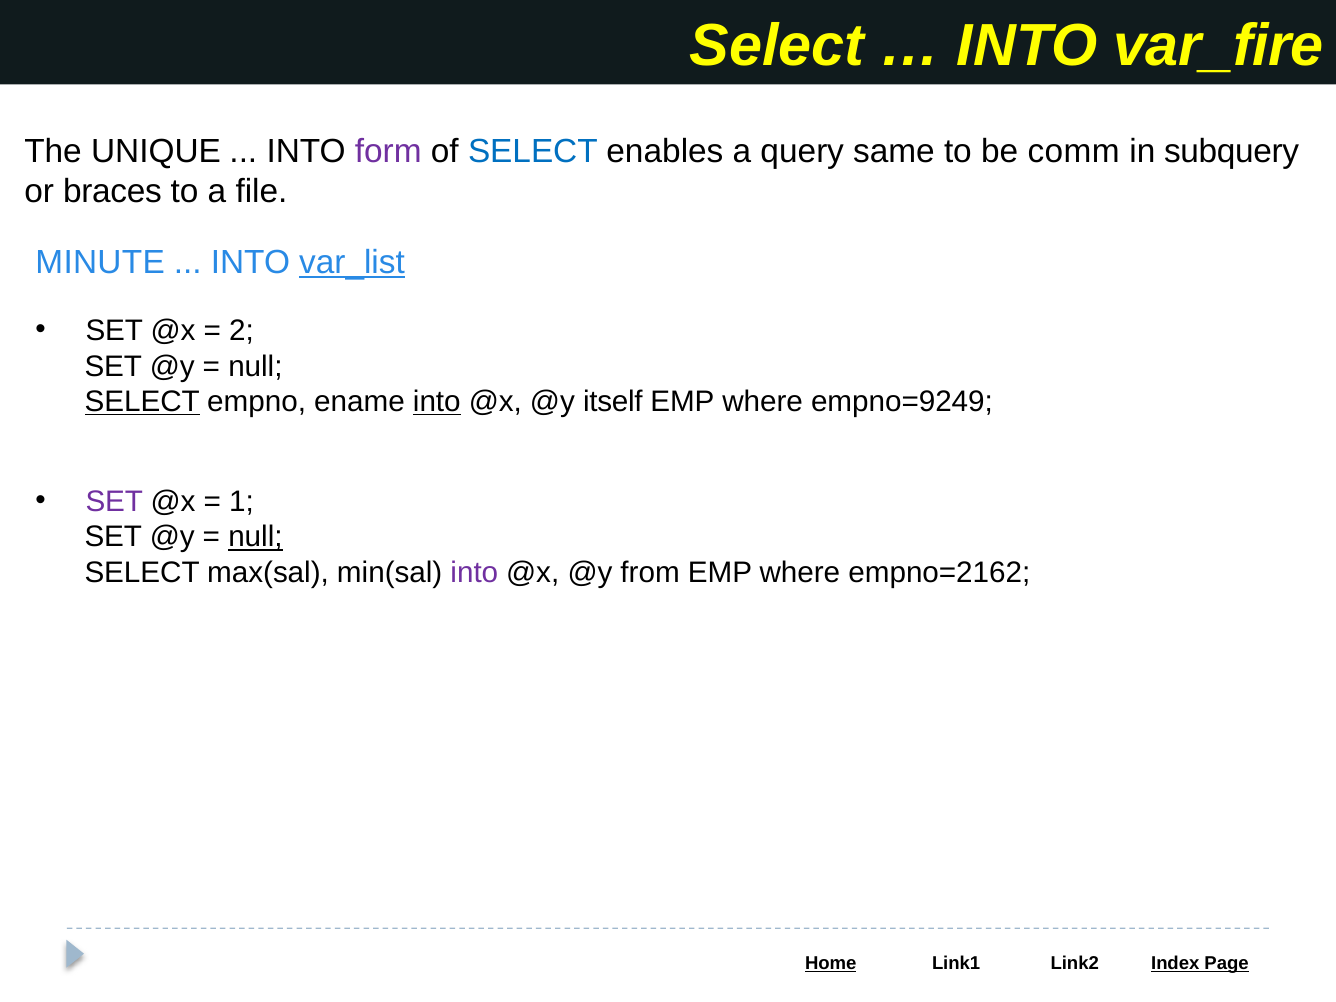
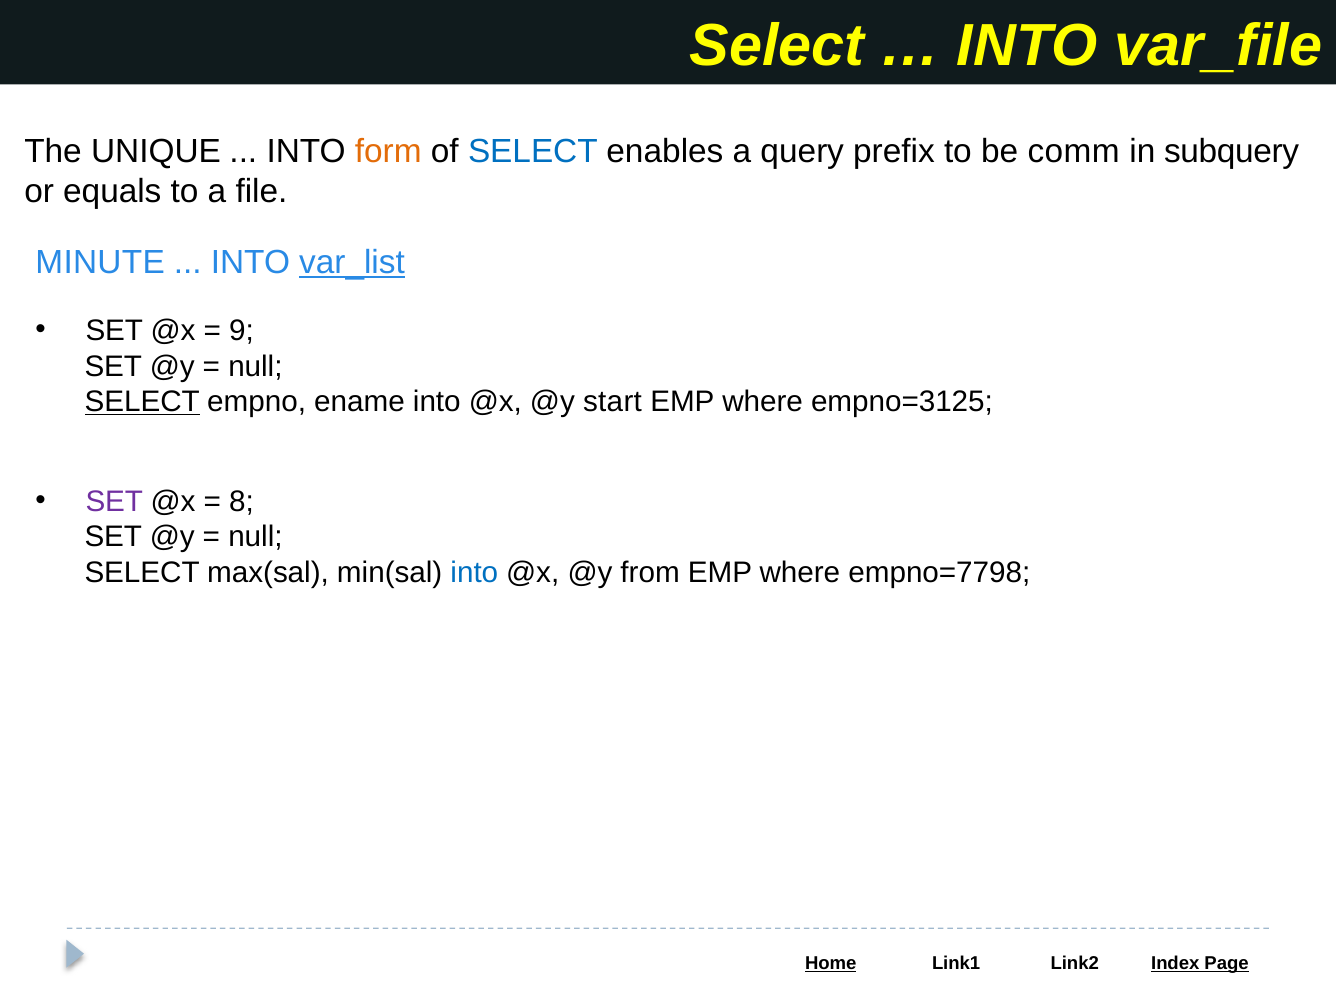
var_fire: var_fire -> var_file
form colour: purple -> orange
same: same -> prefix
braces: braces -> equals
2: 2 -> 9
into at (437, 402) underline: present -> none
itself: itself -> start
empno=9249: empno=9249 -> empno=3125
1: 1 -> 8
null at (255, 537) underline: present -> none
into at (474, 573) colour: purple -> blue
empno=2162: empno=2162 -> empno=7798
